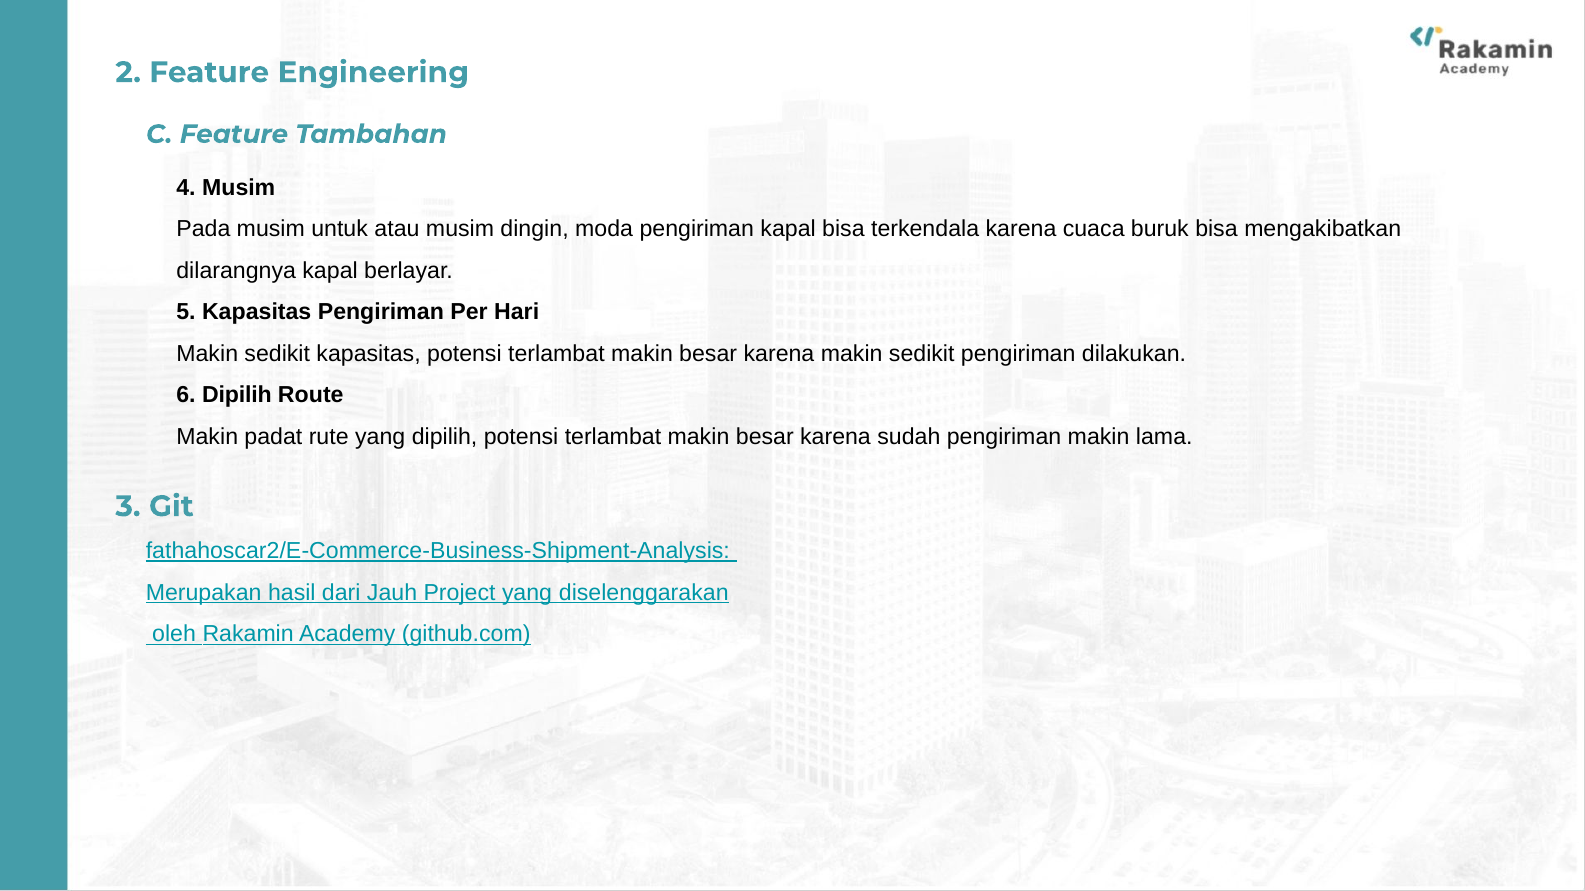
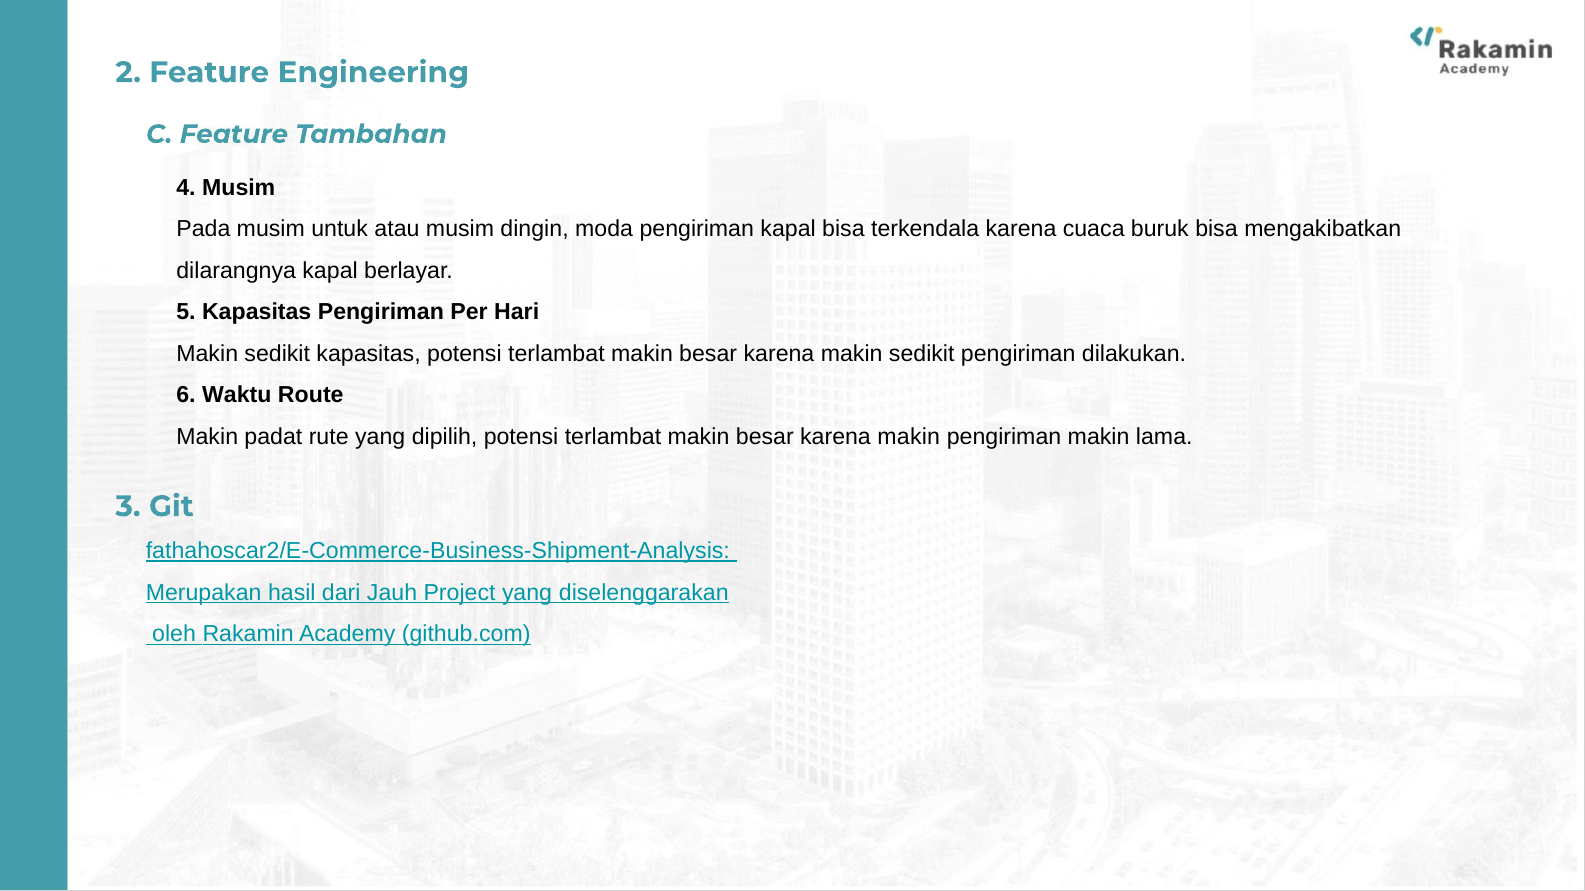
6 Dipilih: Dipilih -> Waktu
sudah at (909, 437): sudah -> makin
